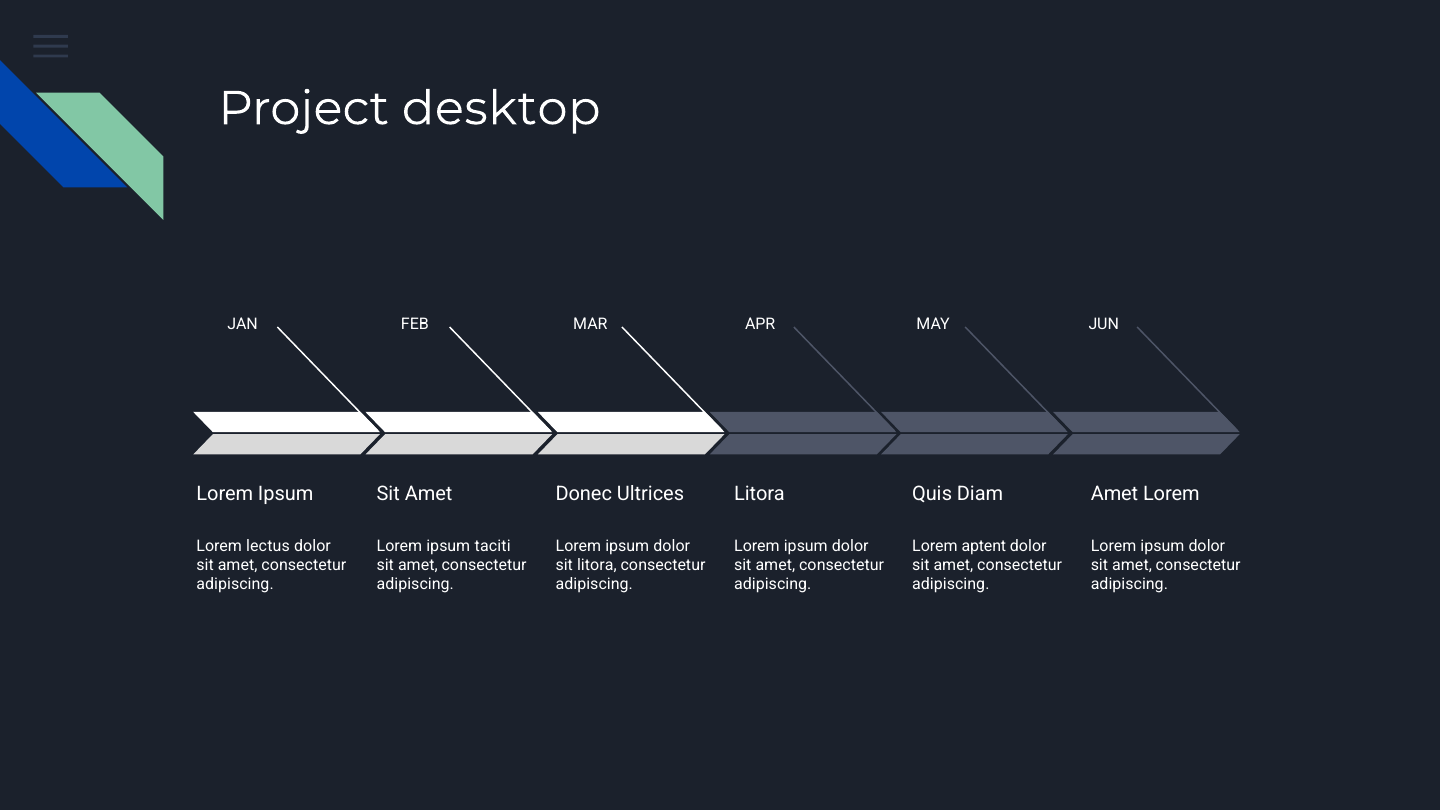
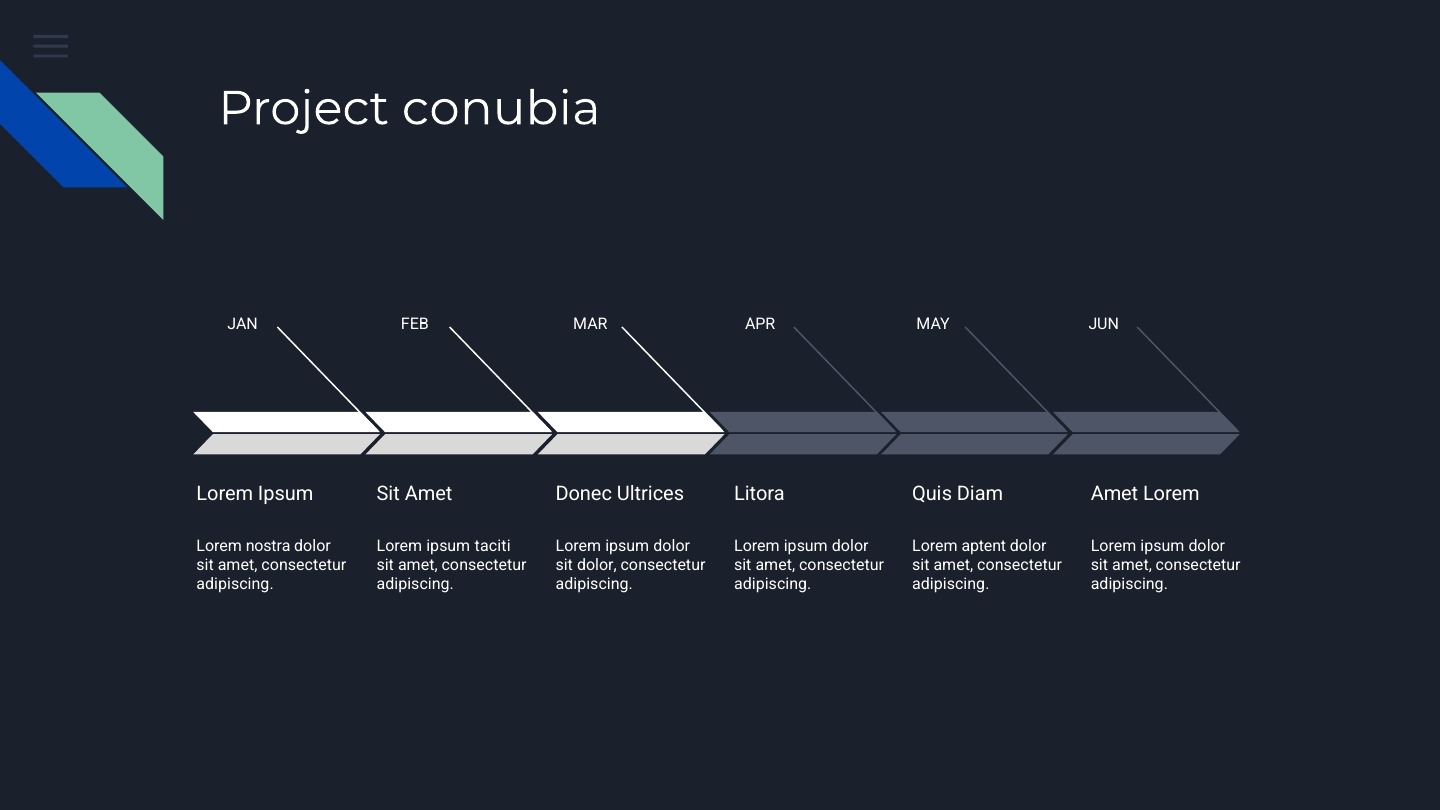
desktop: desktop -> conubia
lectus: lectus -> nostra
sit litora: litora -> dolor
